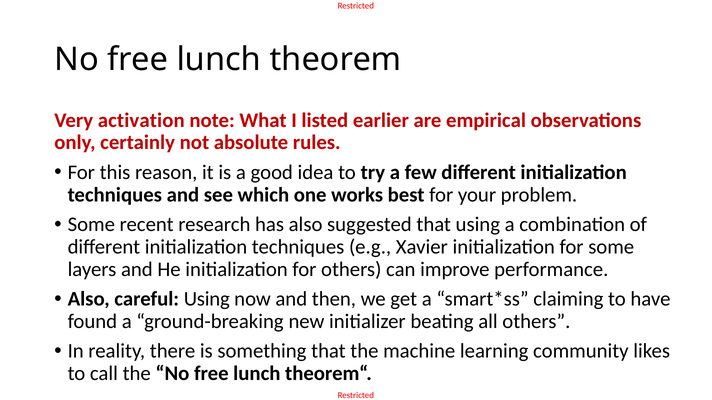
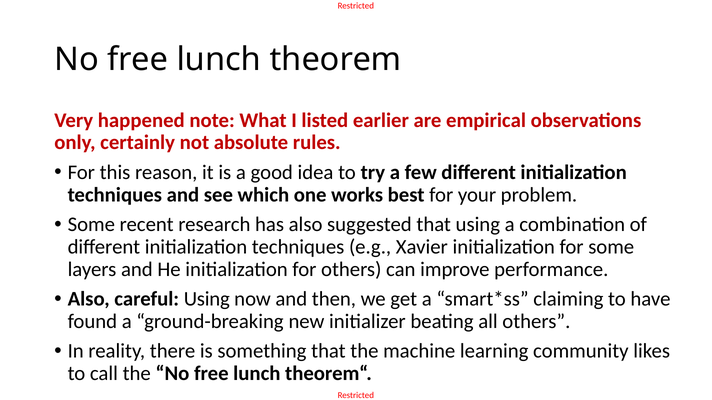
activation: activation -> happened
